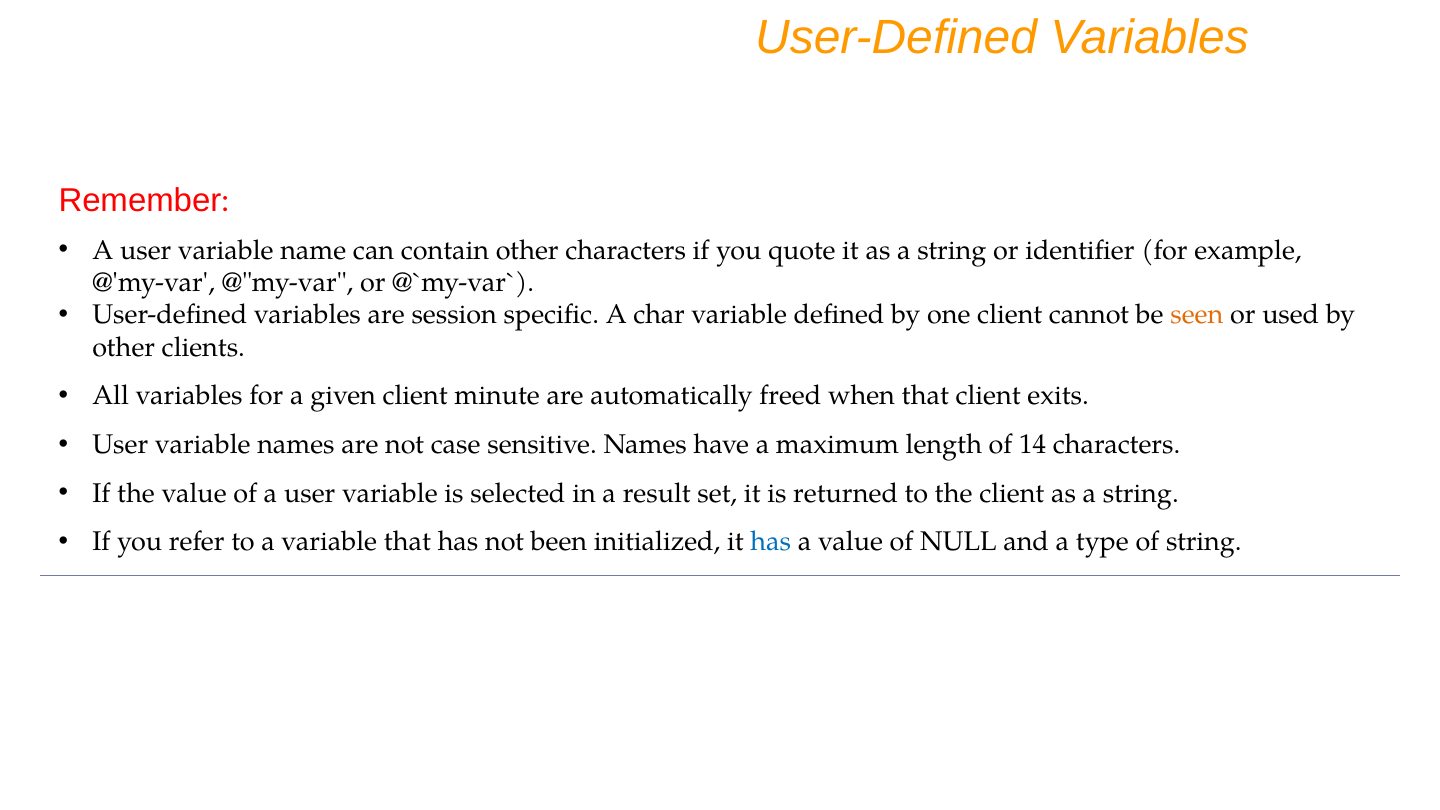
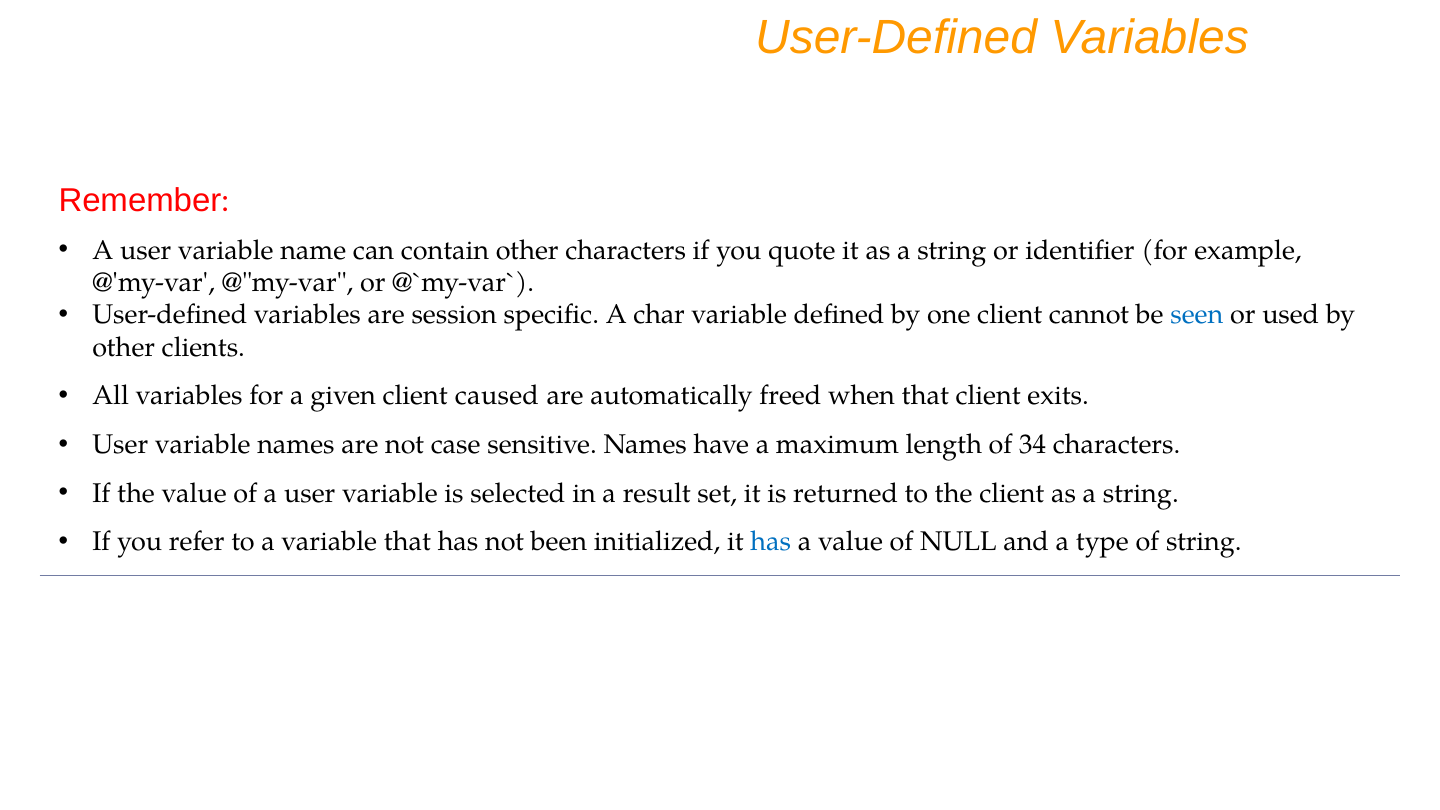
seen colour: orange -> blue
minute: minute -> caused
14: 14 -> 34
